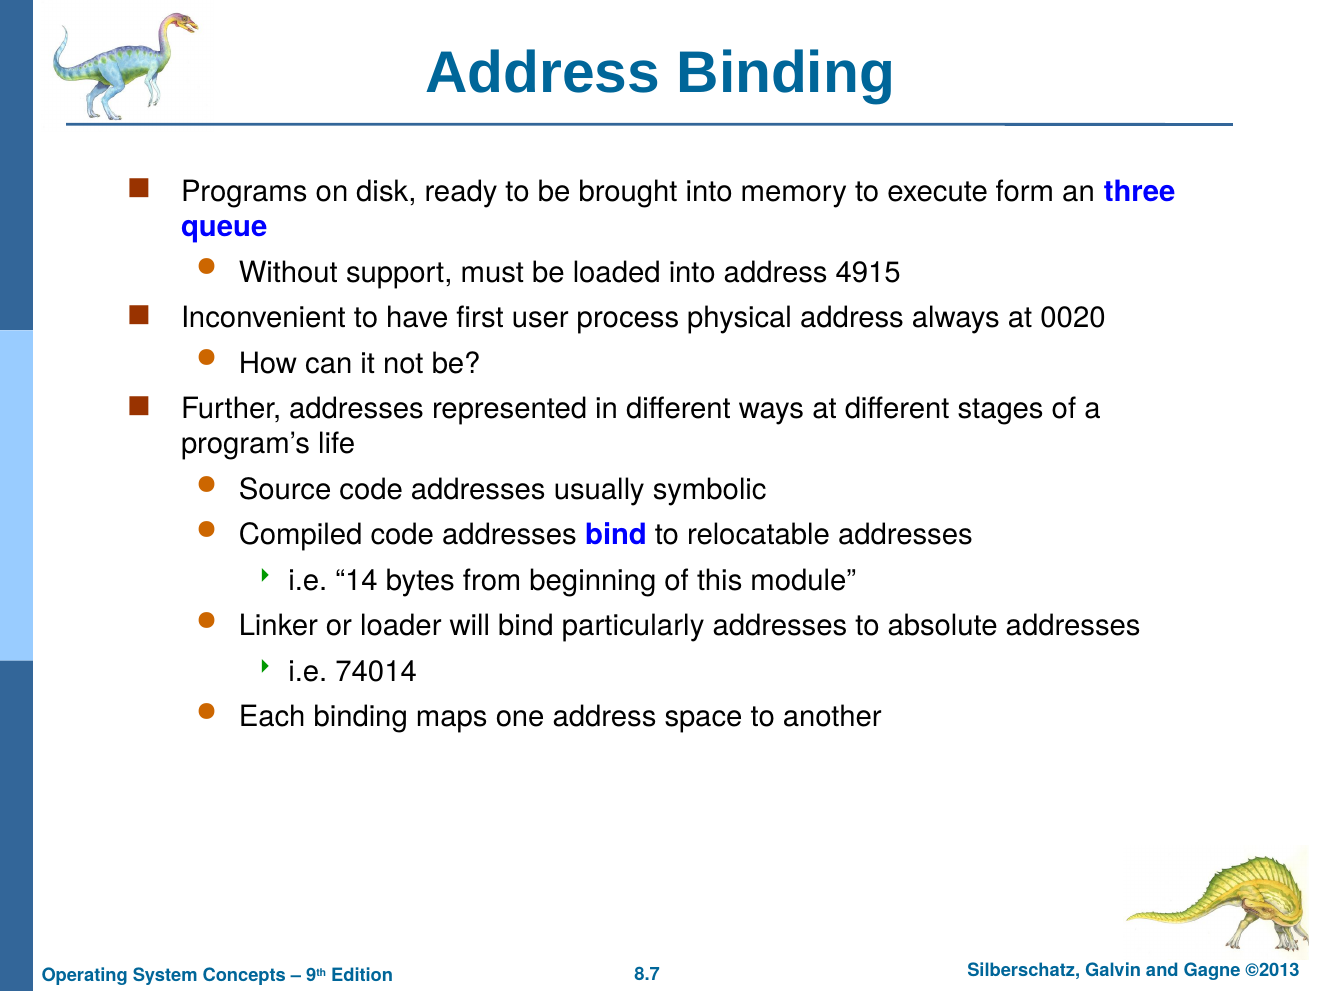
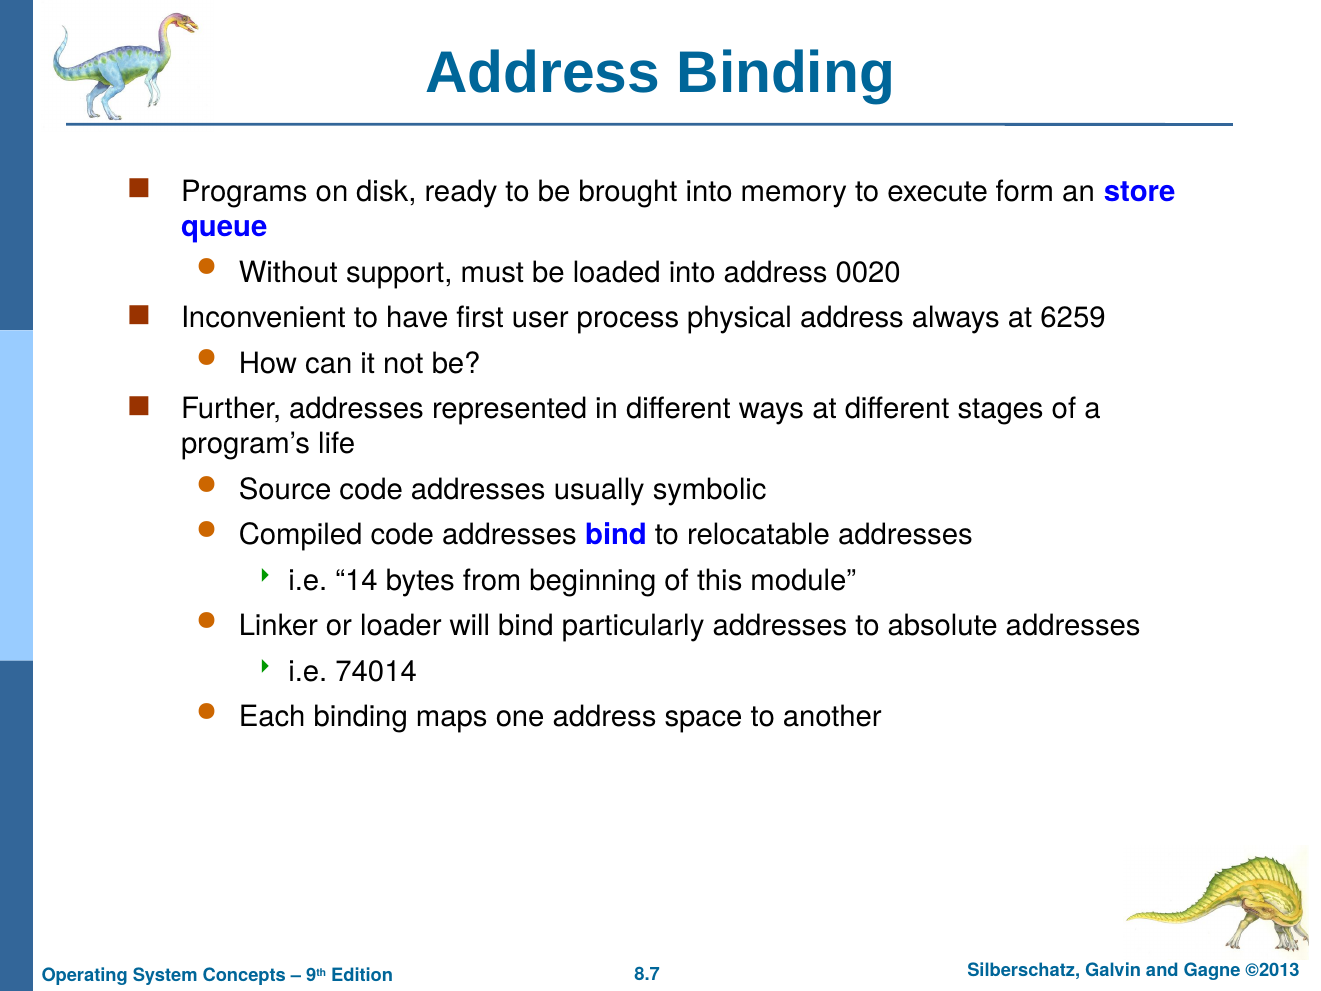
three: three -> store
4915: 4915 -> 0020
0020: 0020 -> 6259
